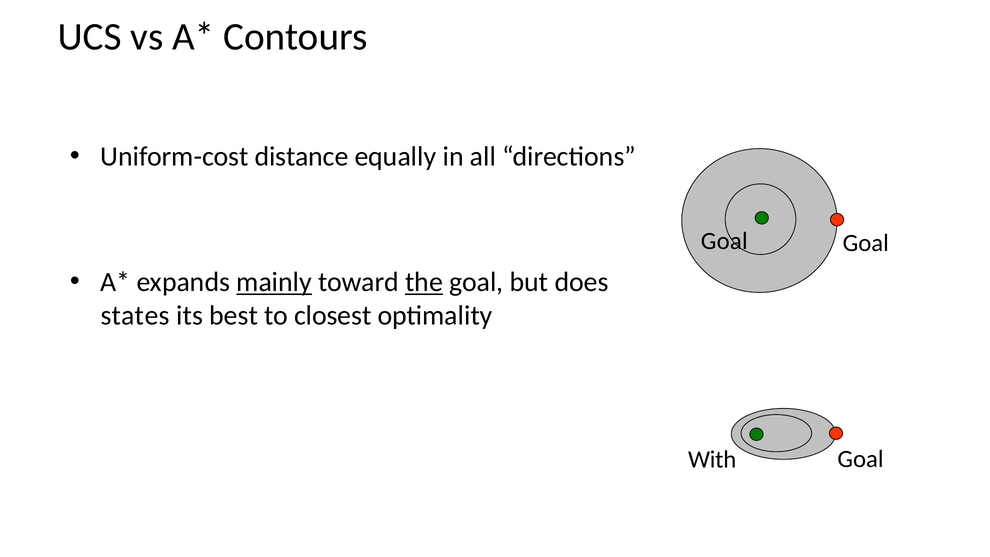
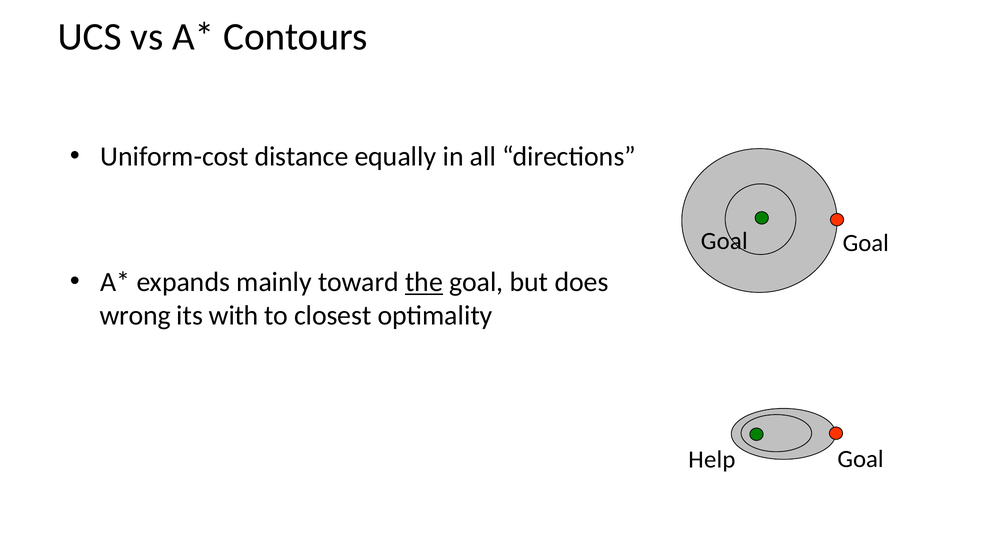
mainly underline: present -> none
states: states -> wrong
best: best -> with
With: With -> Help
